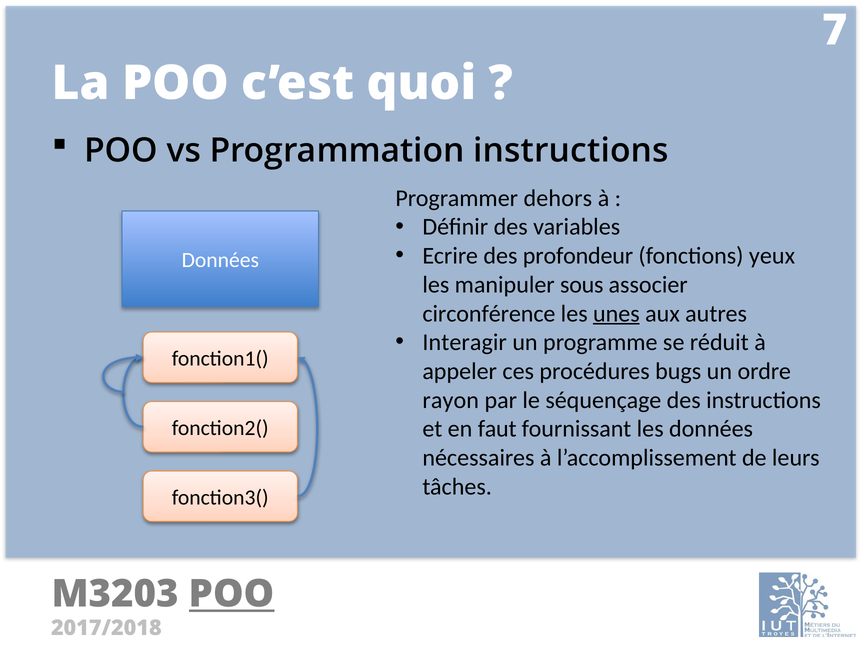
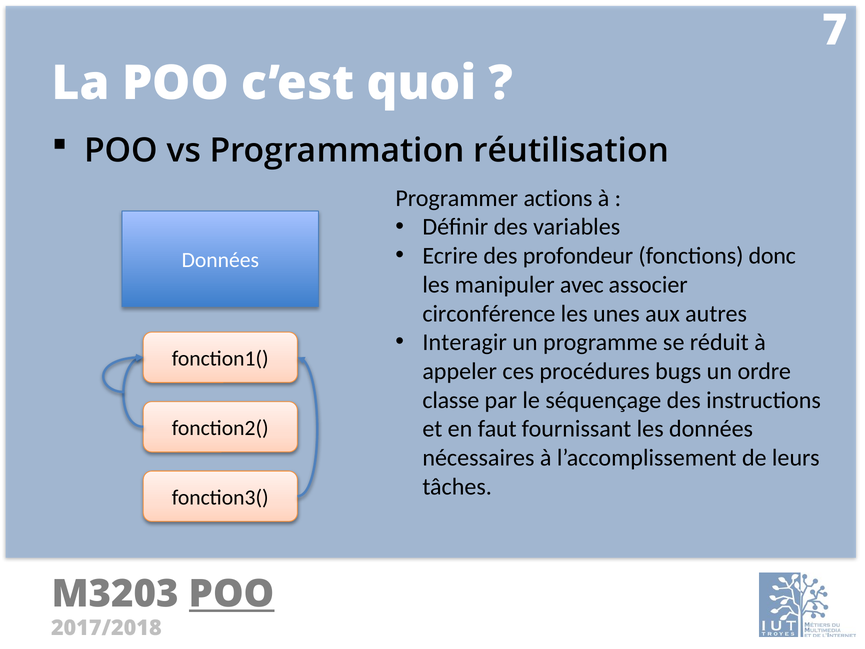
Programmation instructions: instructions -> réutilisation
dehors: dehors -> actions
yeux: yeux -> donc
sous: sous -> avec
unes underline: present -> none
rayon: rayon -> classe
